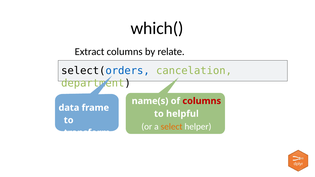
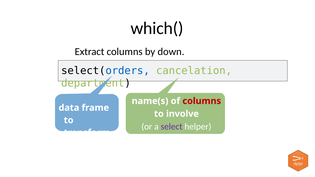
relate: relate -> down
helpful: helpful -> involve
select colour: orange -> purple
